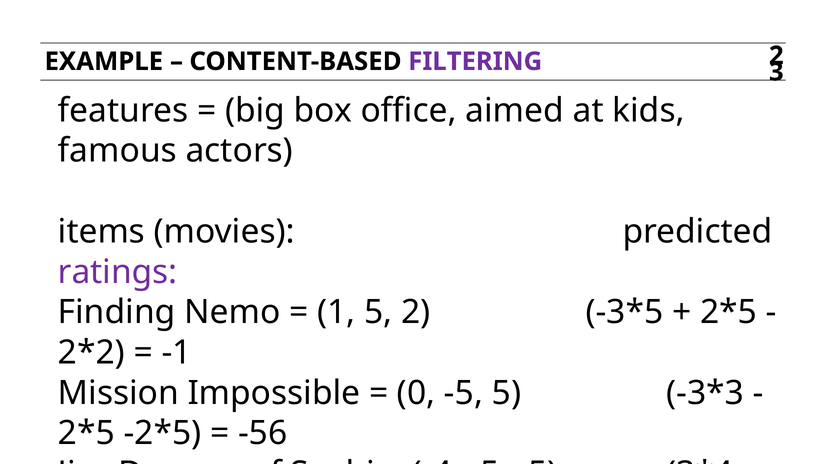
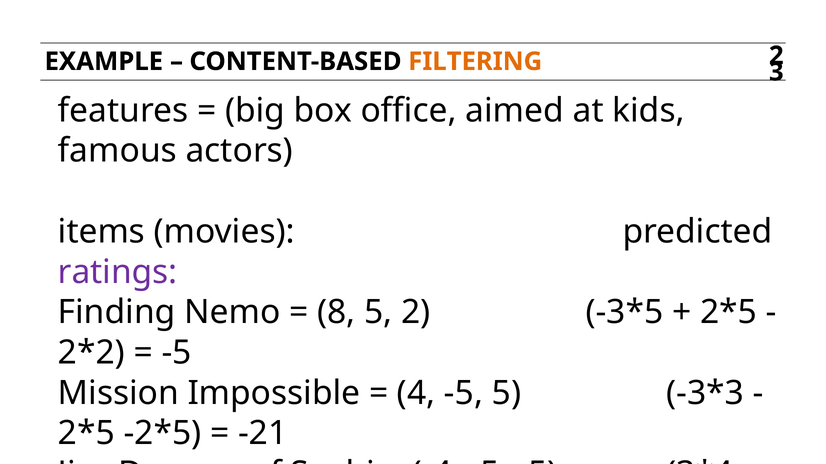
FILTERING colour: purple -> orange
1: 1 -> 8
-1 at (177, 352): -1 -> -5
0: 0 -> 4
-56: -56 -> -21
